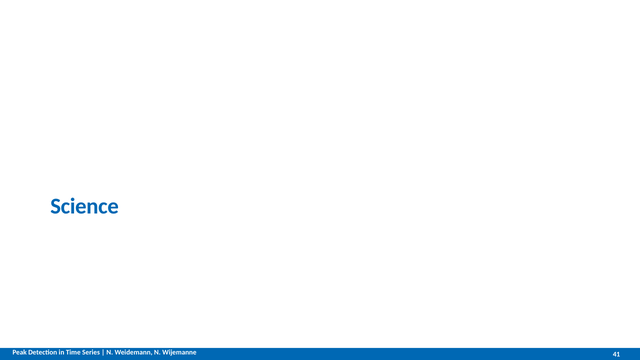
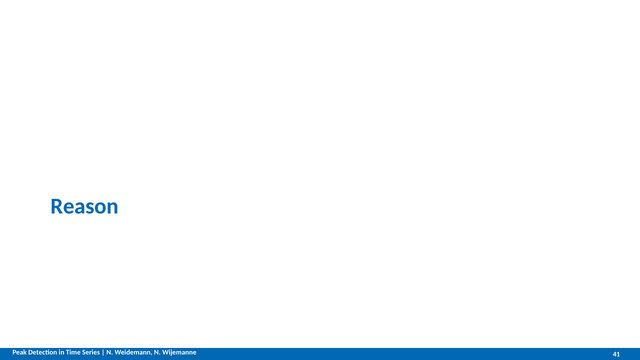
Science: Science -> Reason
